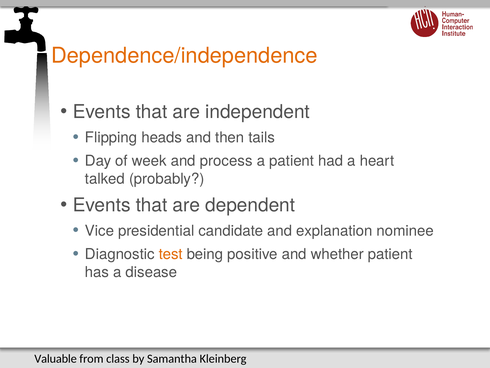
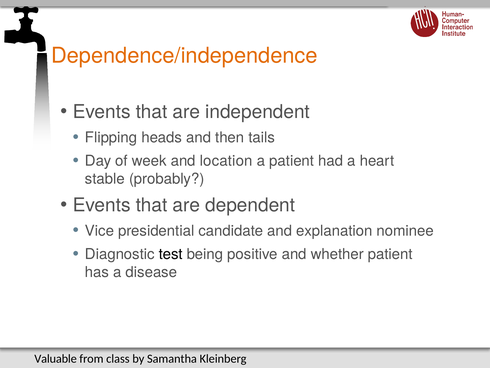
process: process -> location
talked: talked -> stable
test colour: orange -> black
